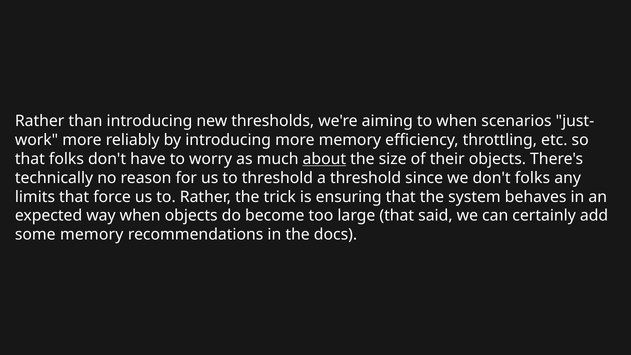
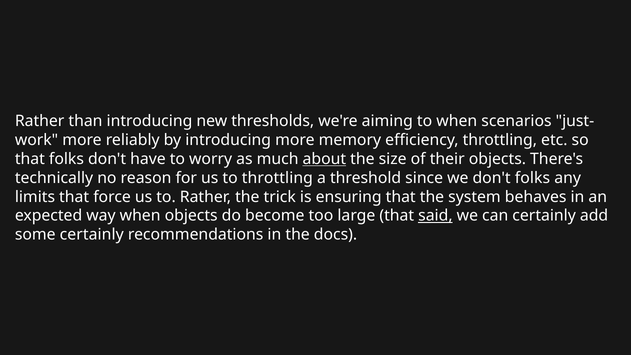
to threshold: threshold -> throttling
said underline: none -> present
some memory: memory -> certainly
